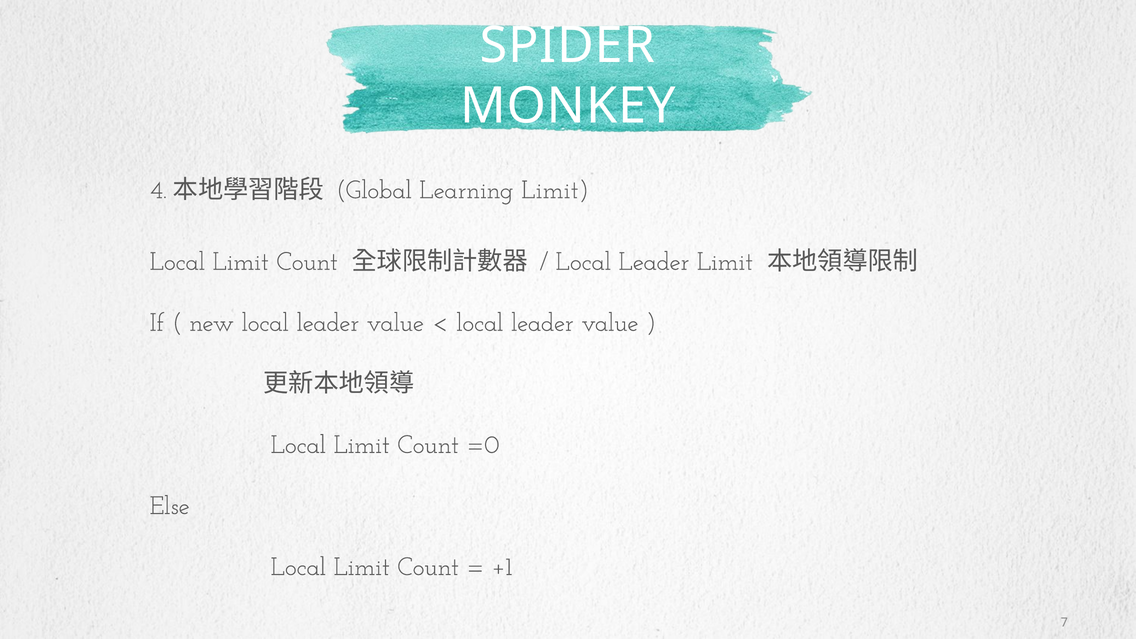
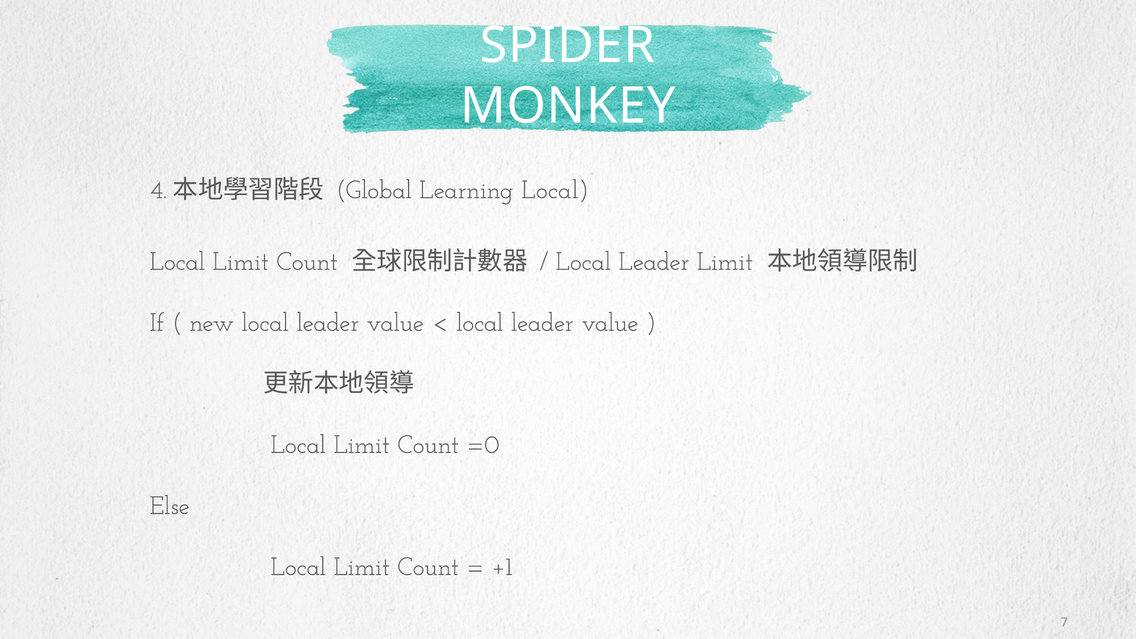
Learning Limit: Limit -> Local
